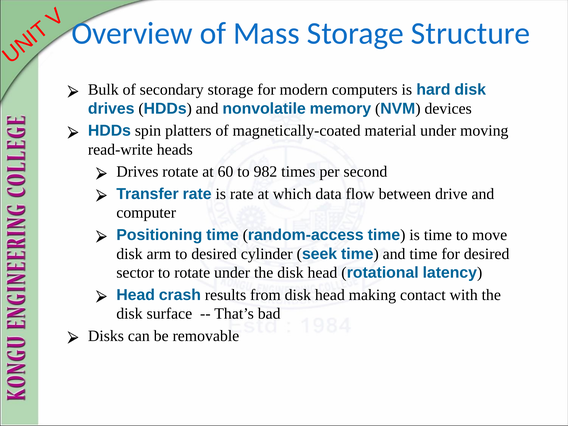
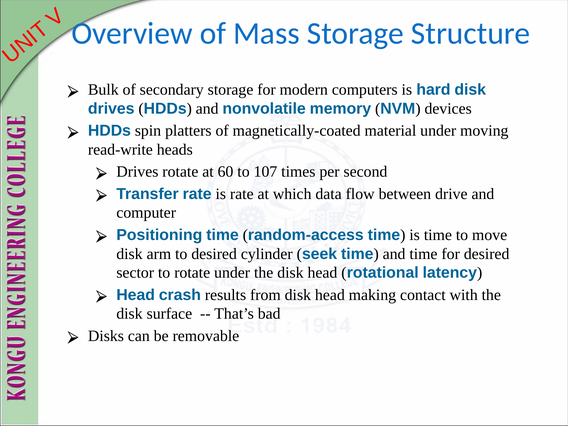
982: 982 -> 107
